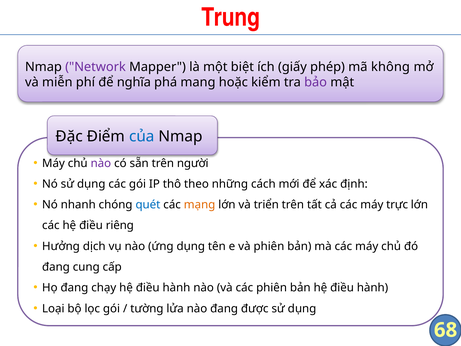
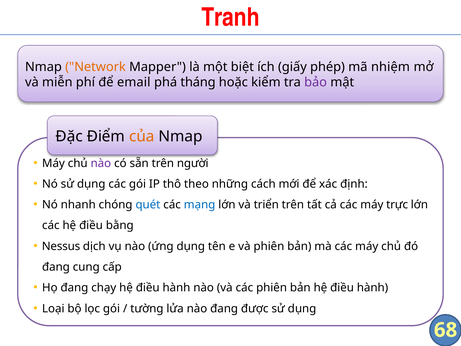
Trung: Trung -> Tranh
Network colour: purple -> orange
không: không -> nhiệm
nghĩa: nghĩa -> email
mang: mang -> tháng
của colour: blue -> orange
mạng colour: orange -> blue
riêng: riêng -> bằng
Hưởng: Hưởng -> Nessus
